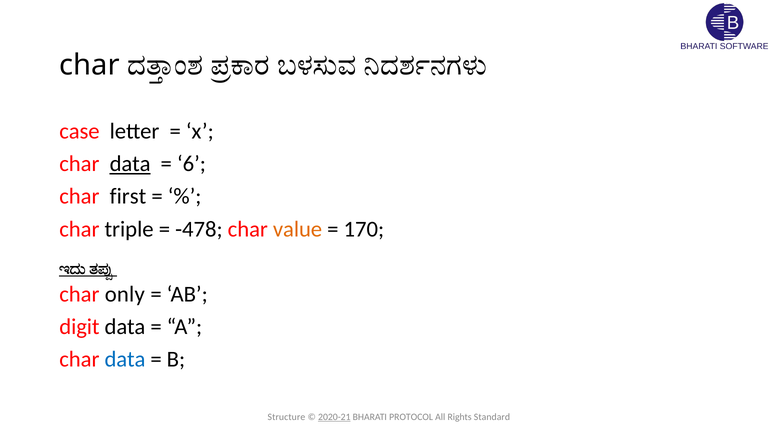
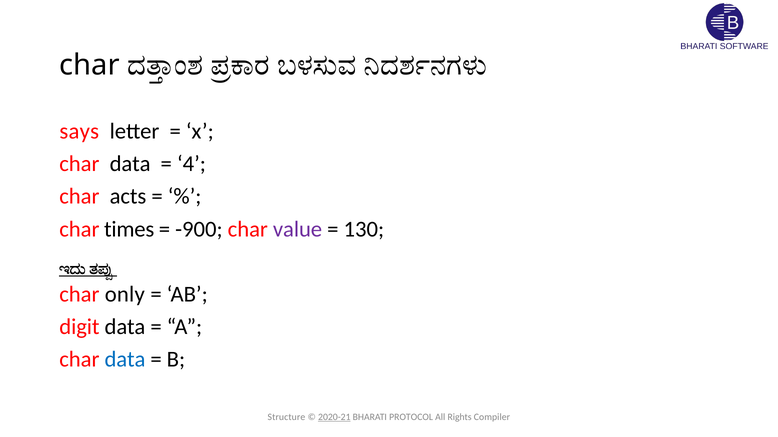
case: case -> says
data at (130, 164) underline: present -> none
6: 6 -> 4
first: first -> acts
triple: triple -> times
-478: -478 -> -900
value colour: orange -> purple
170: 170 -> 130
Standard: Standard -> Compiler
